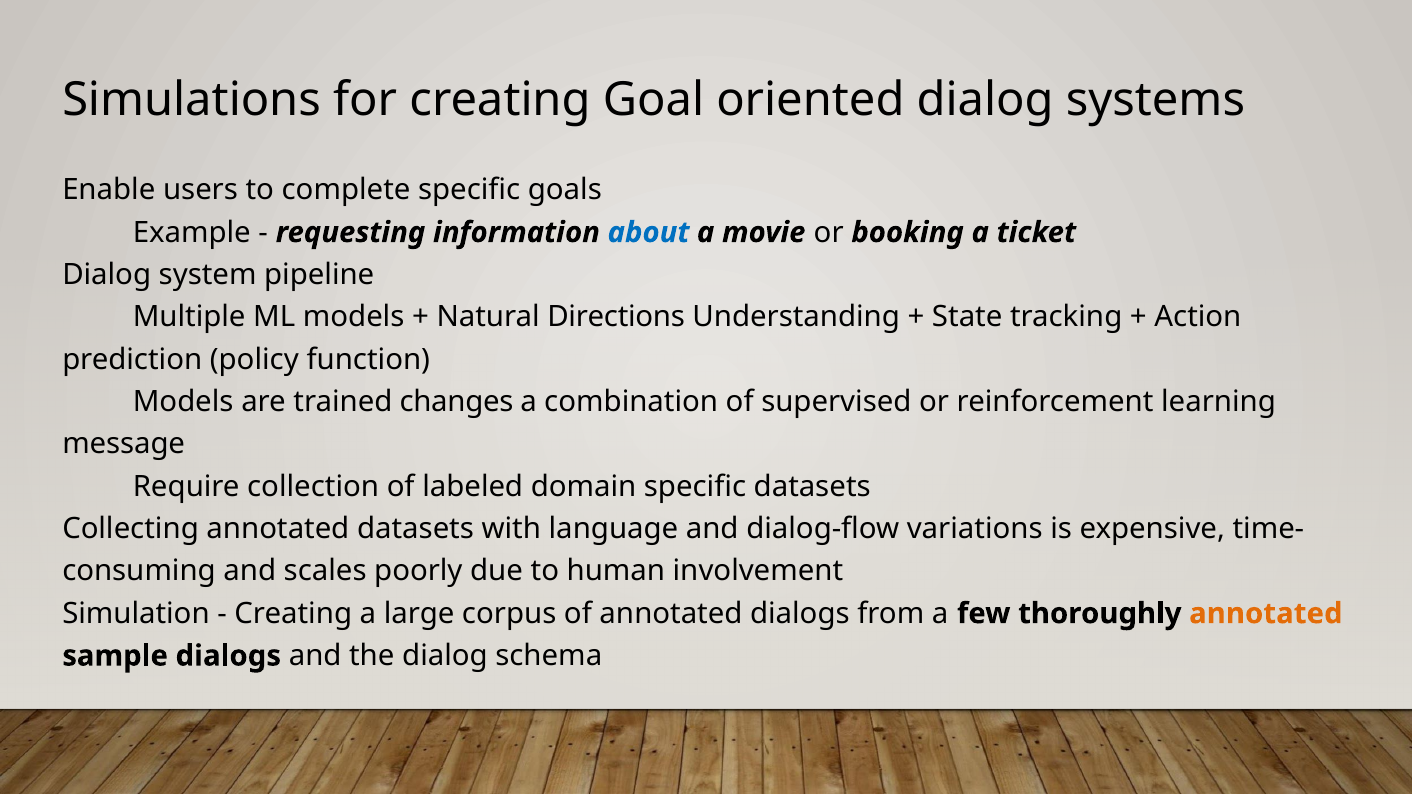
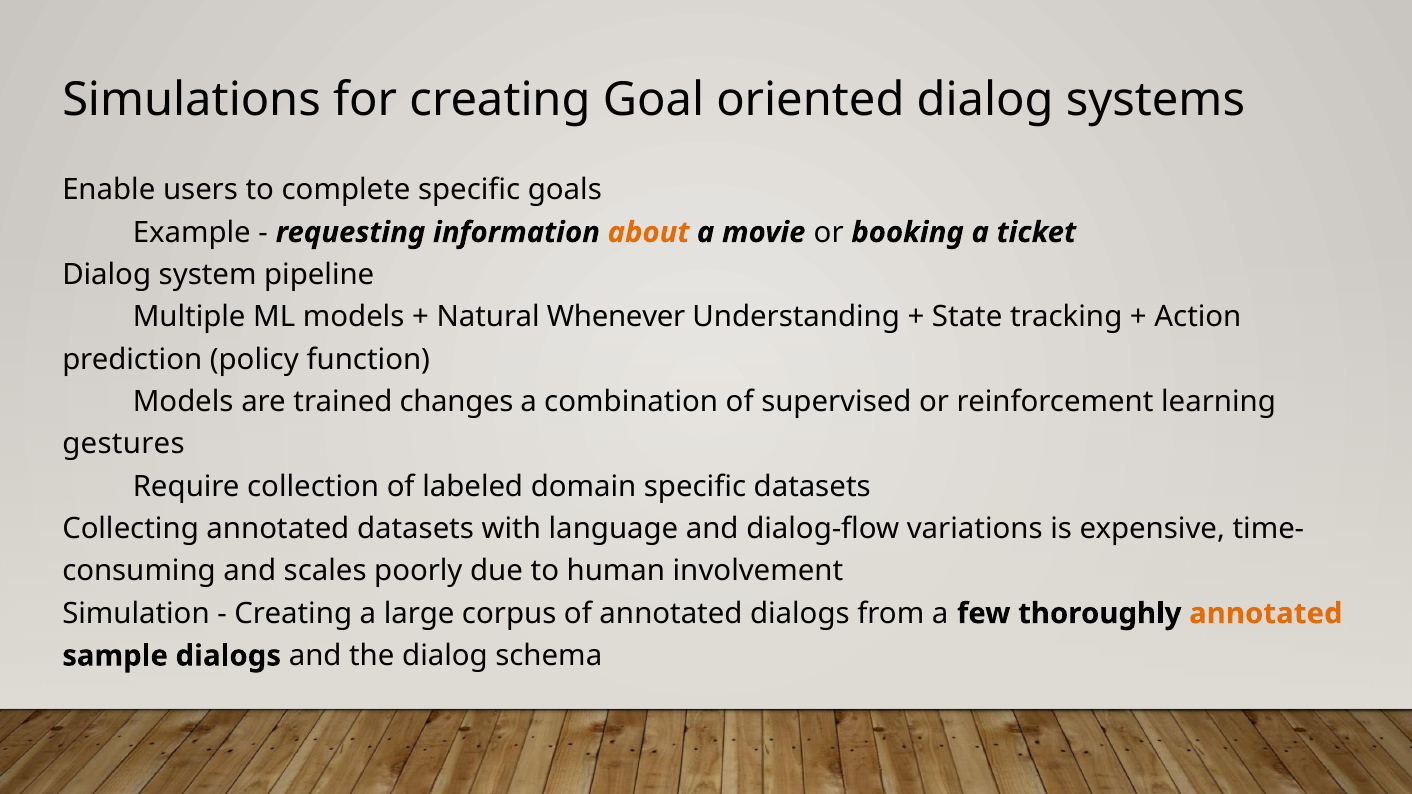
about colour: blue -> orange
Directions: Directions -> Whenever
message: message -> gestures
